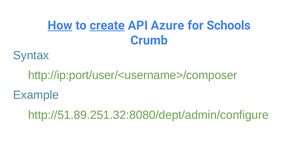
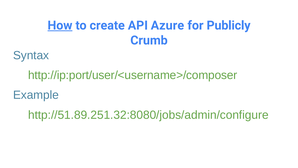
create underline: present -> none
Schools: Schools -> Publicly
http://51.89.251.32:8080/dept/admin/configure: http://51.89.251.32:8080/dept/admin/configure -> http://51.89.251.32:8080/jobs/admin/configure
